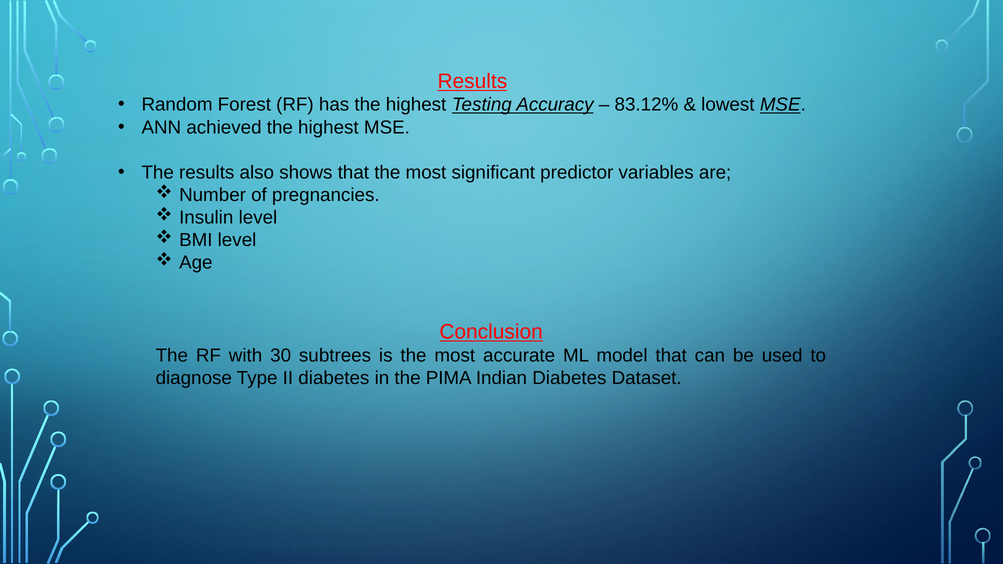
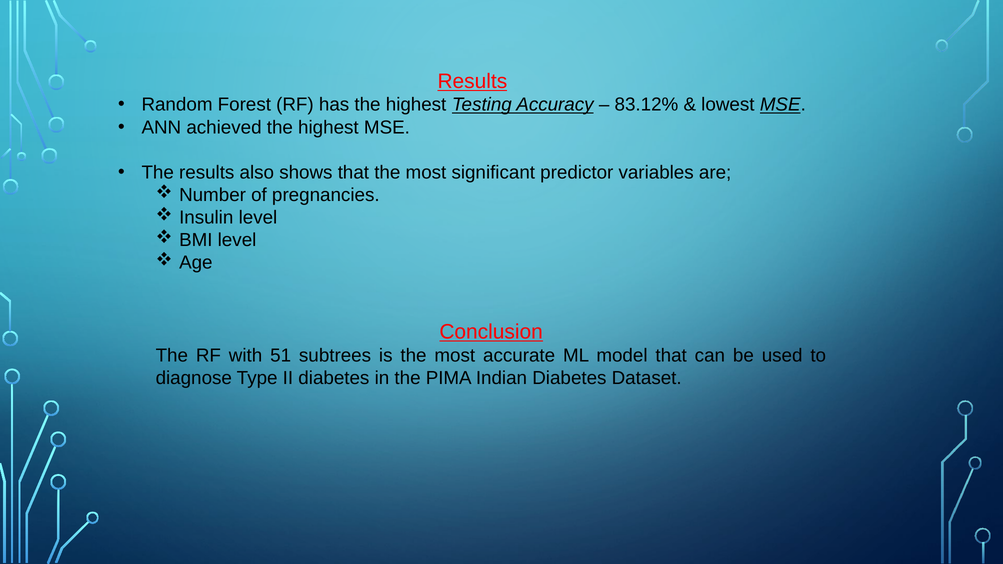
30: 30 -> 51
